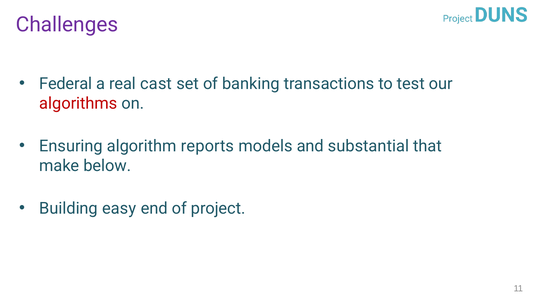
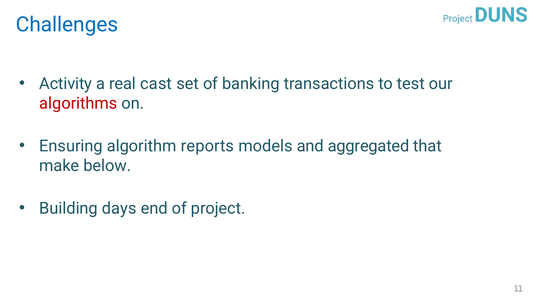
Challenges colour: purple -> blue
Federal: Federal -> Activity
substantial: substantial -> aggregated
easy: easy -> days
